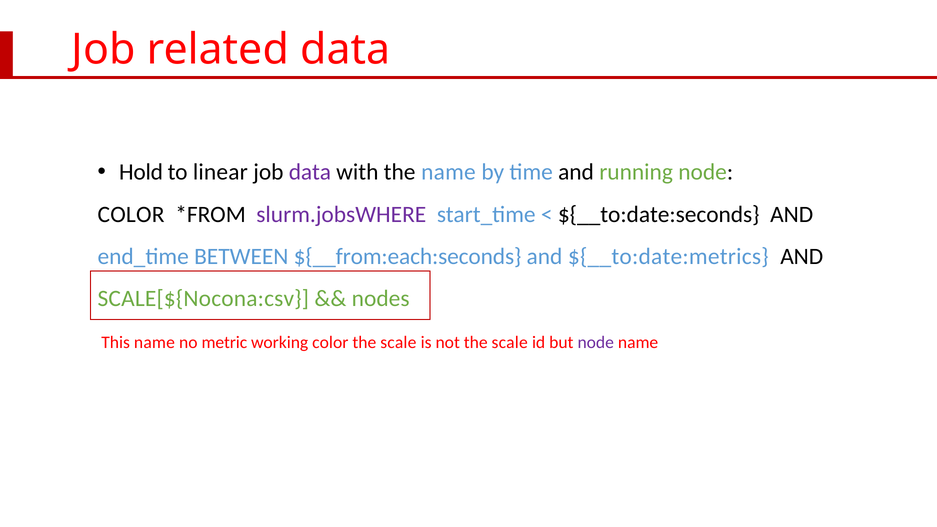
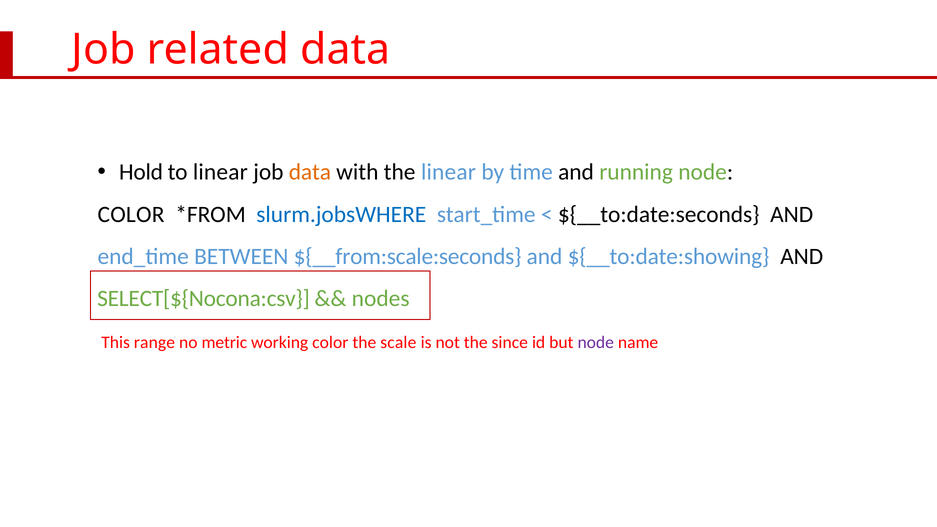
data at (310, 172) colour: purple -> orange
the name: name -> linear
slurm.jobsWHERE colour: purple -> blue
${__from:each:seconds: ${__from:each:seconds -> ${__from:scale:seconds
${__to:date:metrics: ${__to:date:metrics -> ${__to:date:showing
SCALE[${Nocona:csv: SCALE[${Nocona:csv -> SELECT[${Nocona:csv
This name: name -> range
not the scale: scale -> since
